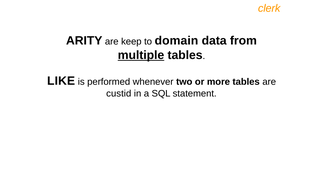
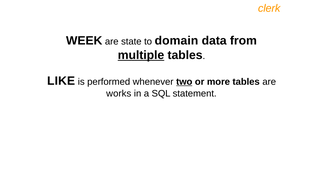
ARITY: ARITY -> WEEK
keep: keep -> state
two underline: none -> present
custid: custid -> works
